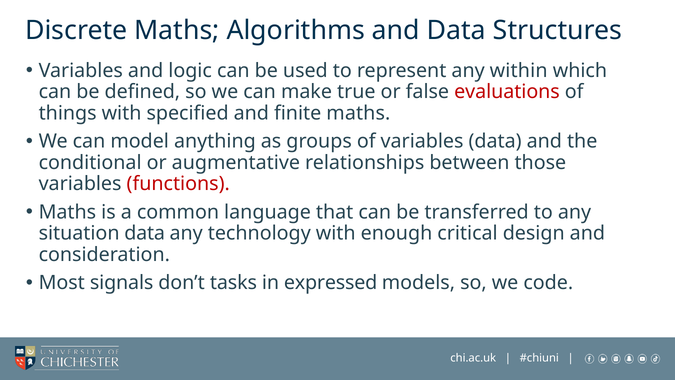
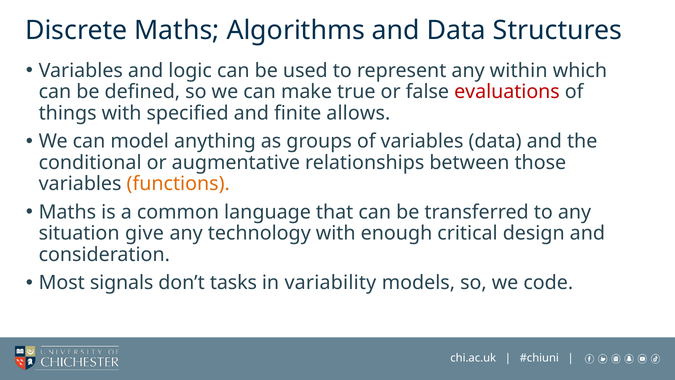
finite maths: maths -> allows
functions colour: red -> orange
situation data: data -> give
expressed: expressed -> variability
